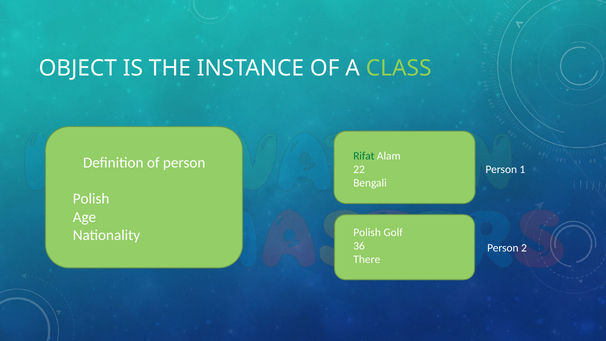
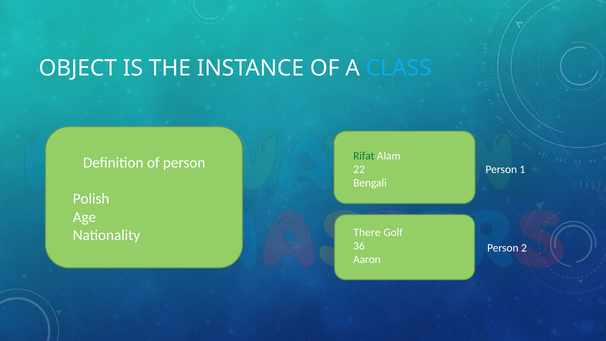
CLASS colour: light green -> light blue
Polish at (367, 232): Polish -> There
There: There -> Aaron
